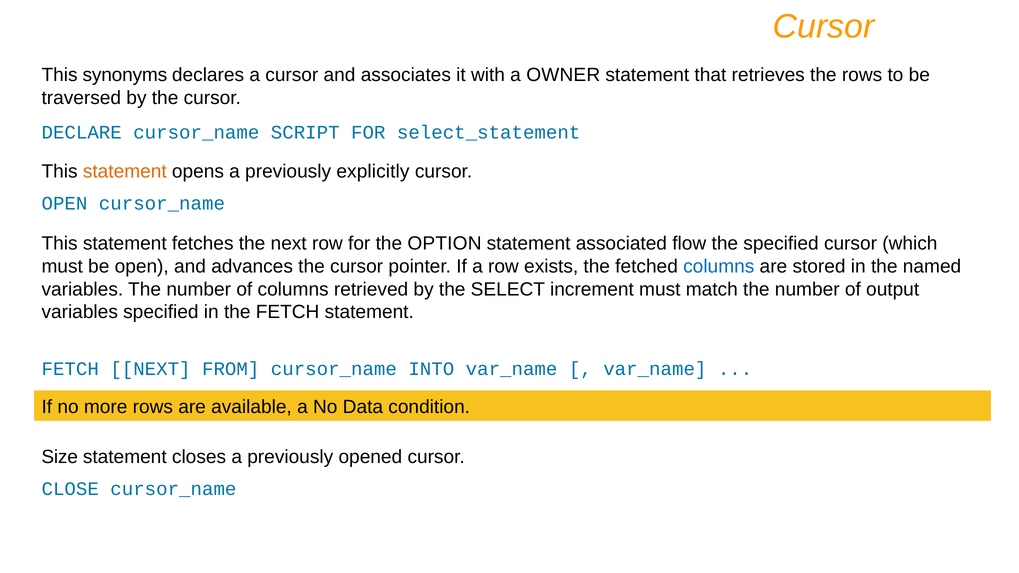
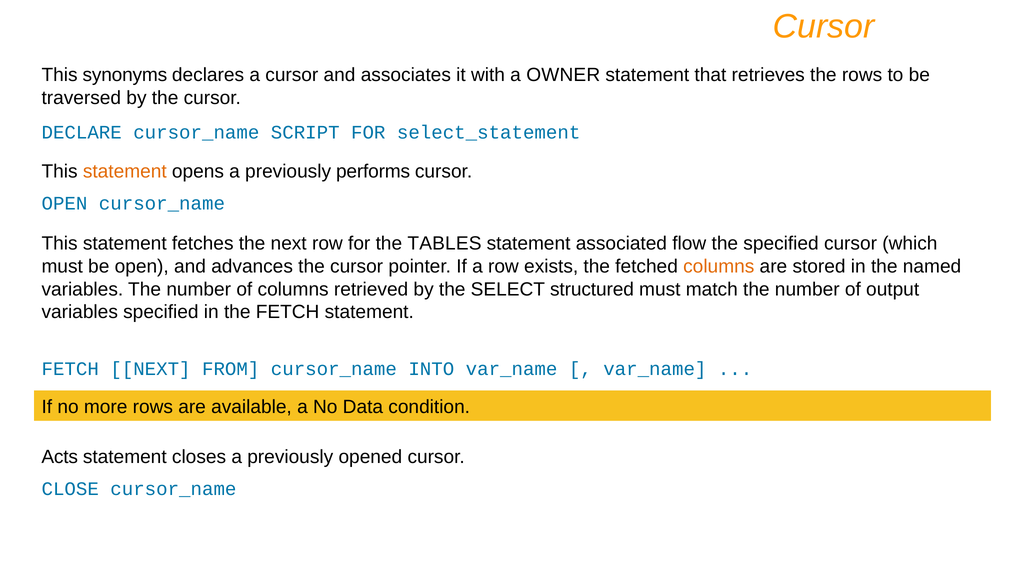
explicitly: explicitly -> performs
OPTION: OPTION -> TABLES
columns at (719, 266) colour: blue -> orange
increment: increment -> structured
Size: Size -> Acts
